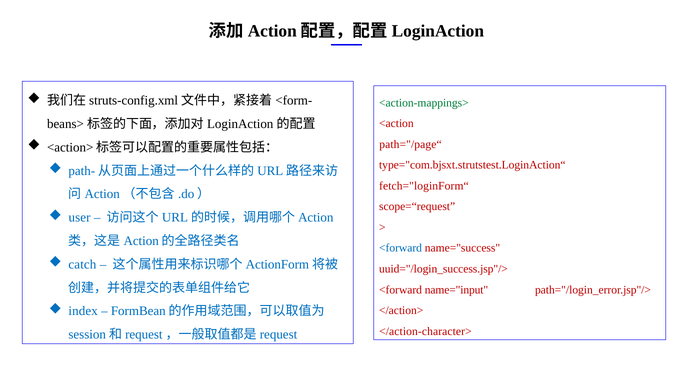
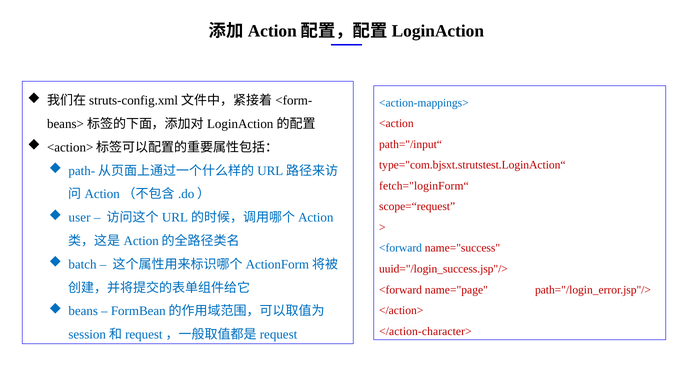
<action-mappings> colour: green -> blue
path="/page“: path="/page“ -> path="/input“
catch: catch -> batch
name="input: name="input -> name="page
index: index -> beans
